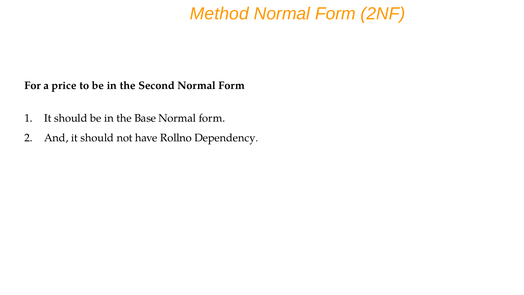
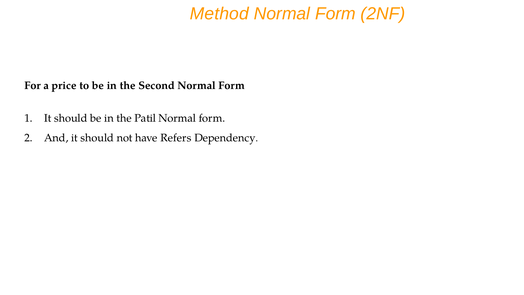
Base: Base -> Patil
Rollno: Rollno -> Refers
